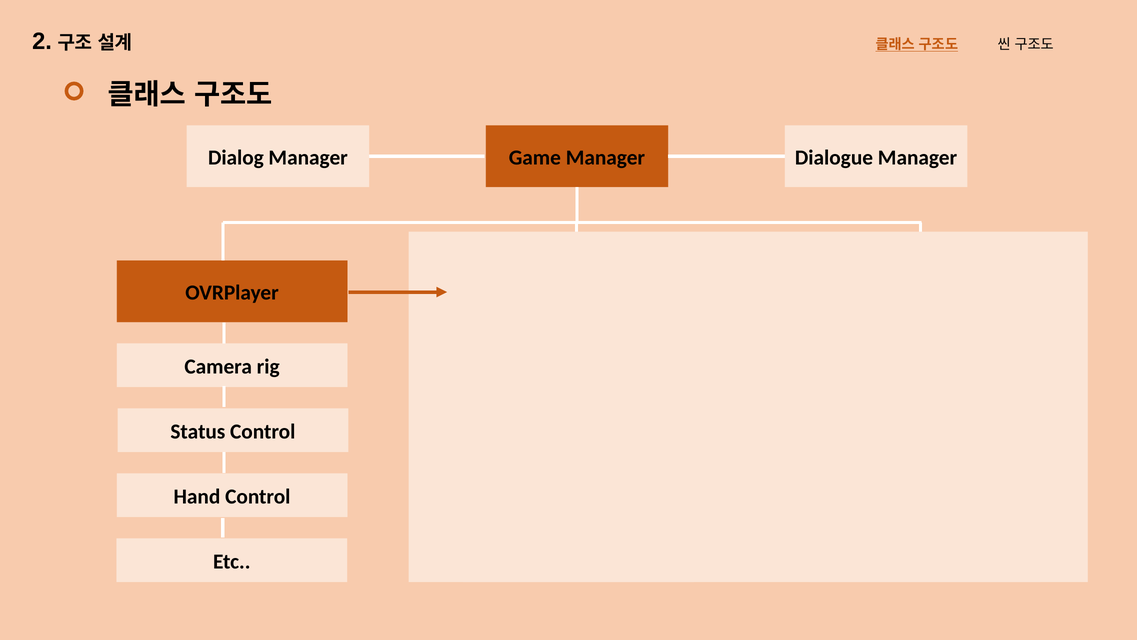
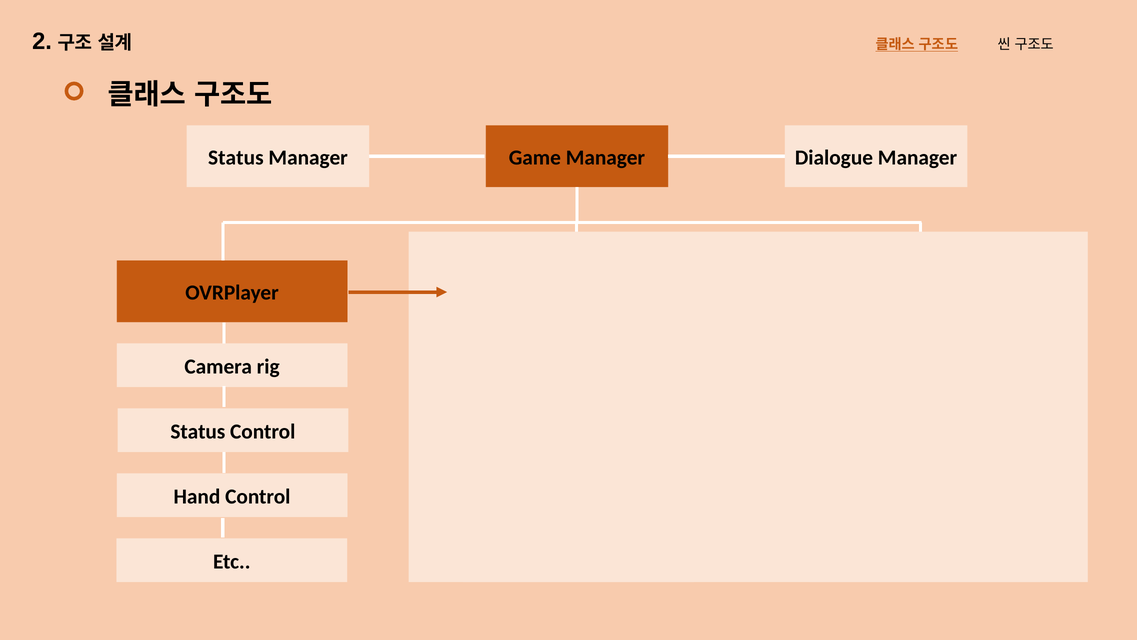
Dialog at (236, 158): Dialog -> Status
